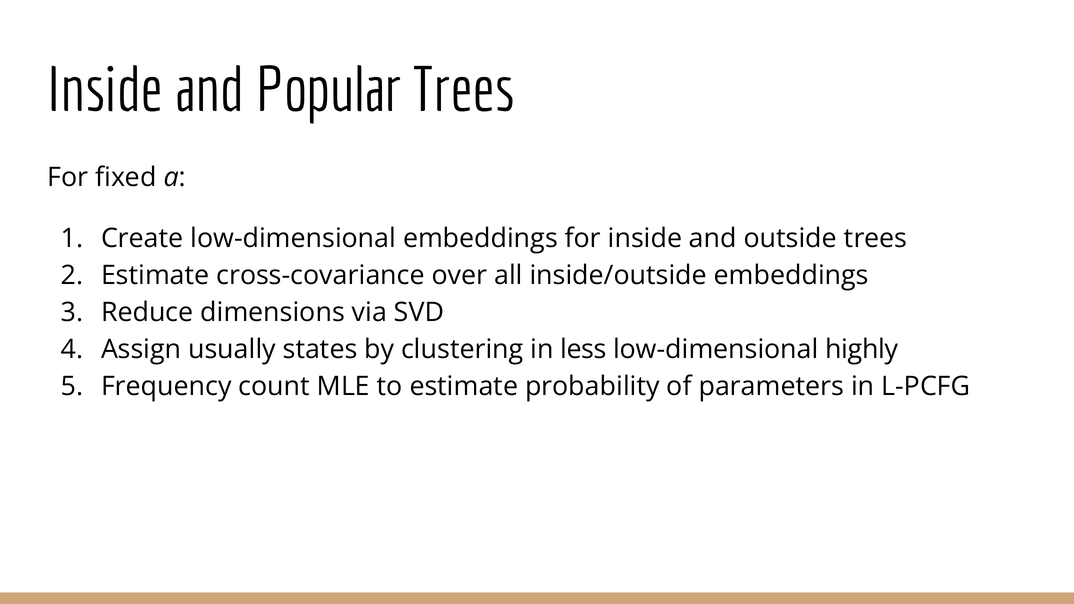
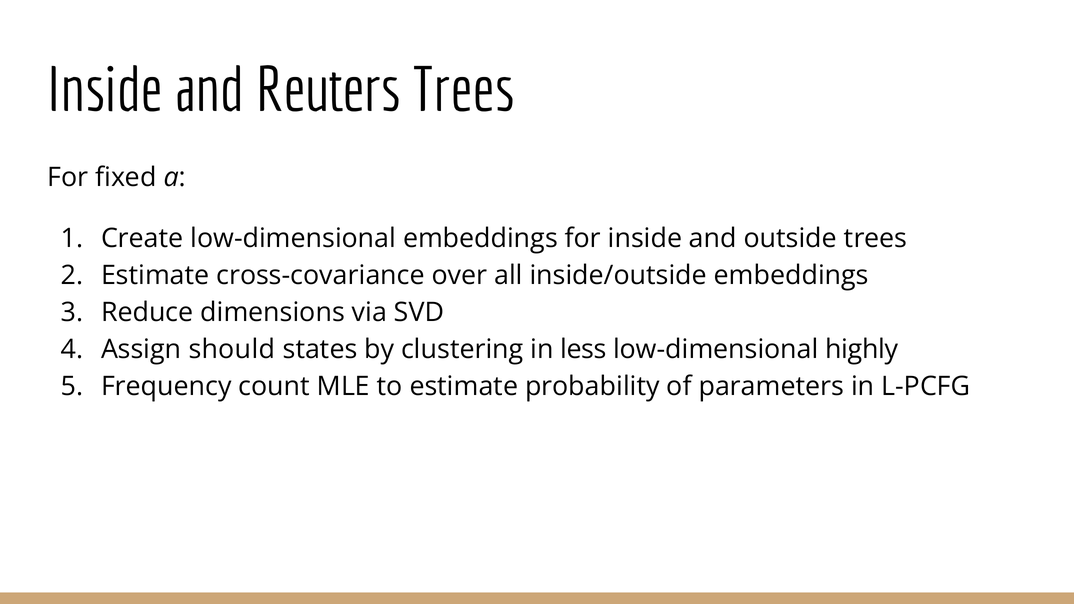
Popular: Popular -> Reuters
usually: usually -> should
